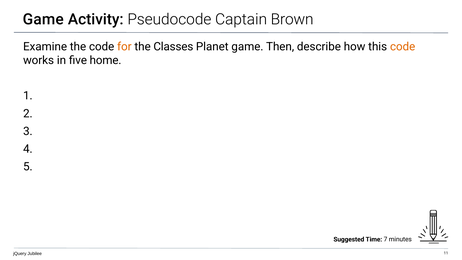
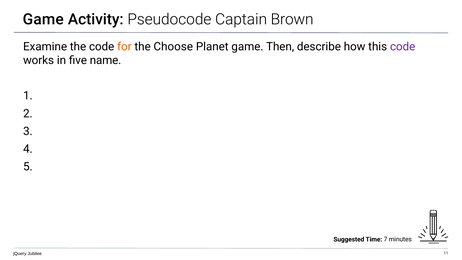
Classes: Classes -> Choose
code at (403, 47) colour: orange -> purple
home: home -> name
